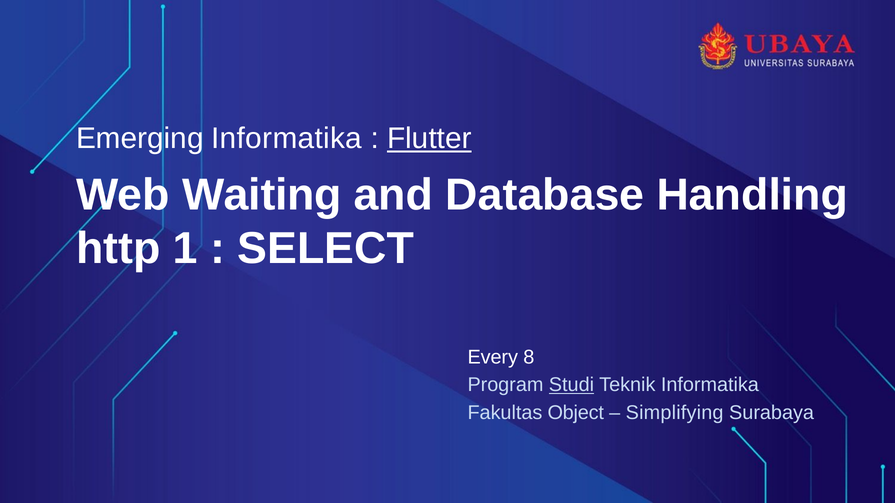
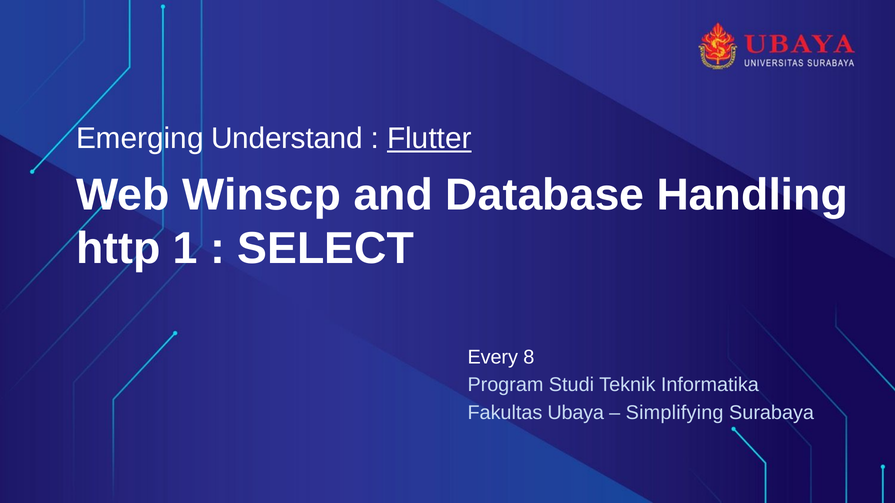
Emerging Informatika: Informatika -> Understand
Waiting: Waiting -> Winscp
Studi underline: present -> none
Object: Object -> Ubaya
